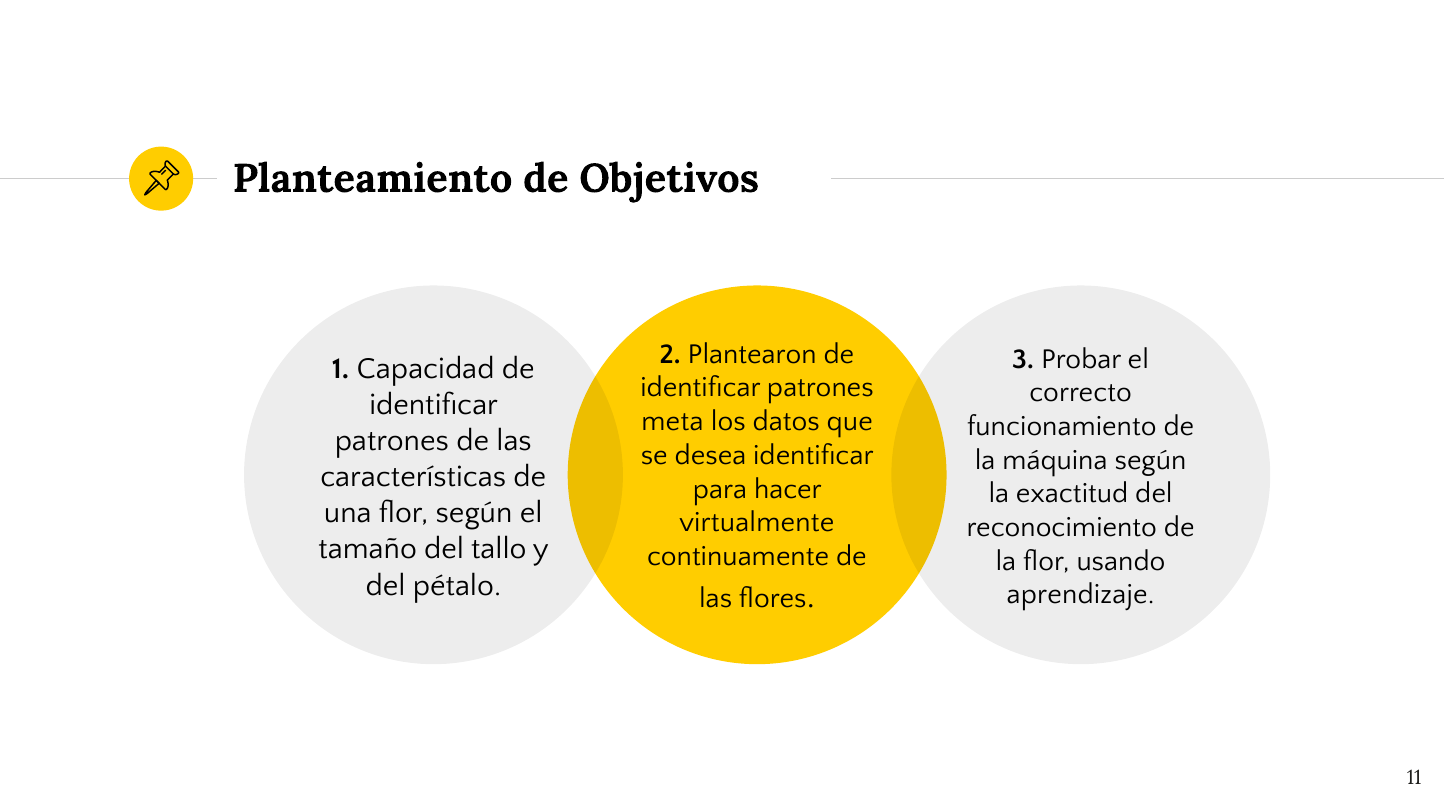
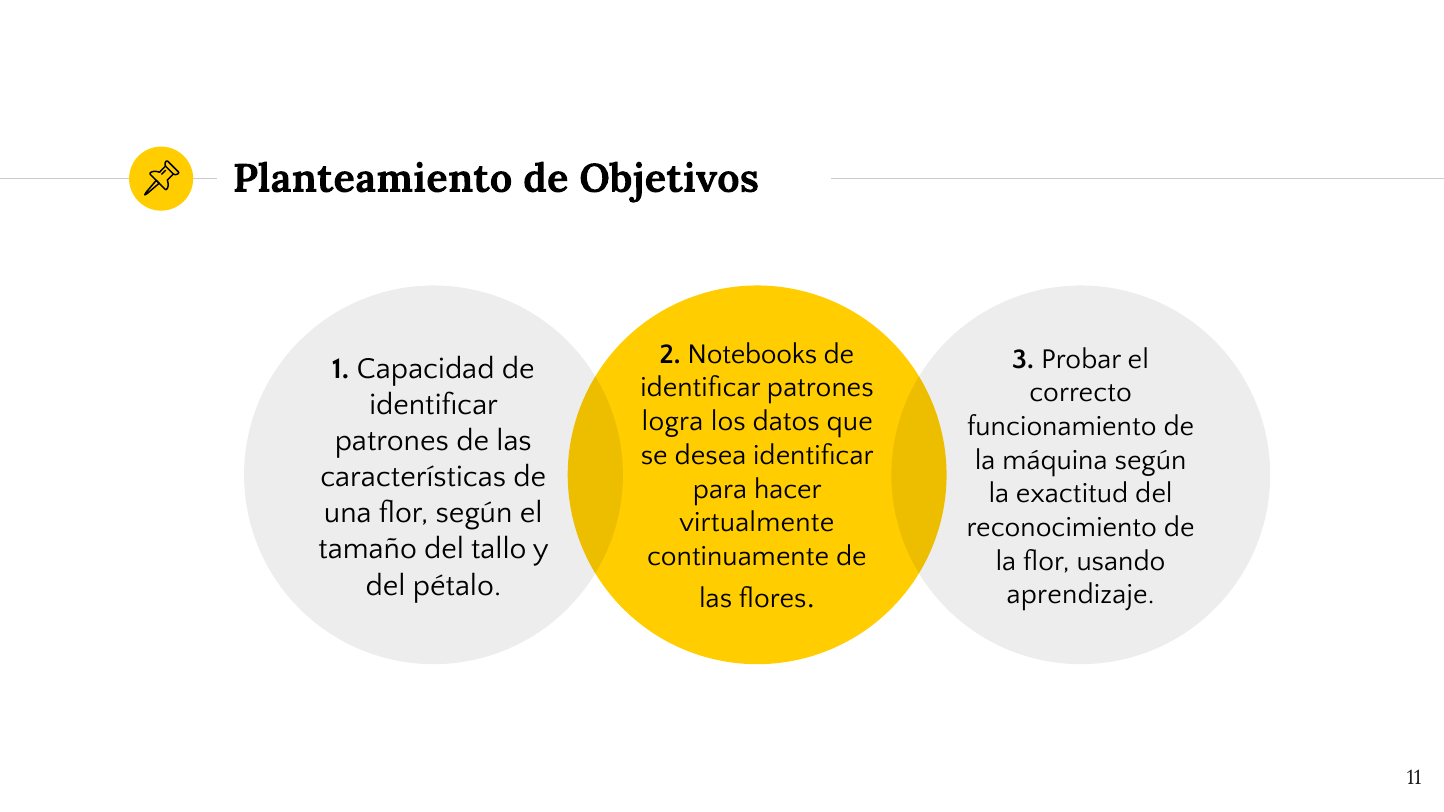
Plantearon: Plantearon -> Notebooks
meta: meta -> logra
